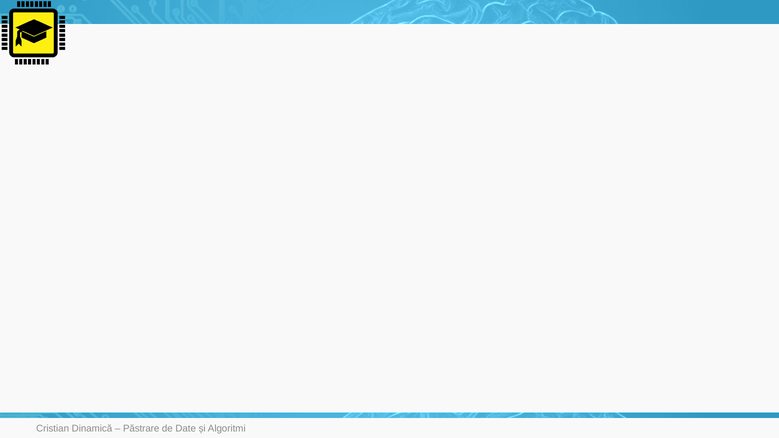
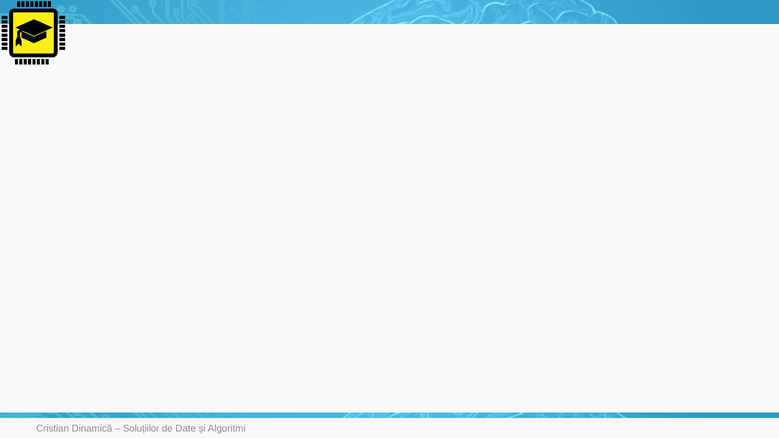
Păstrare: Păstrare -> Soluțiilor
